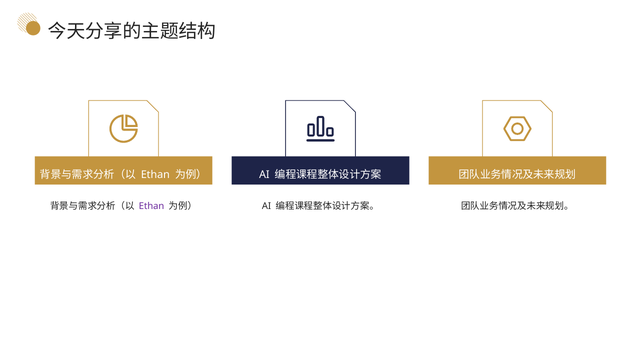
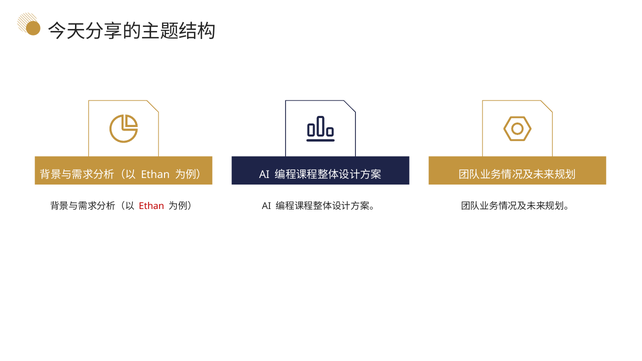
Ethan at (152, 206) colour: purple -> red
